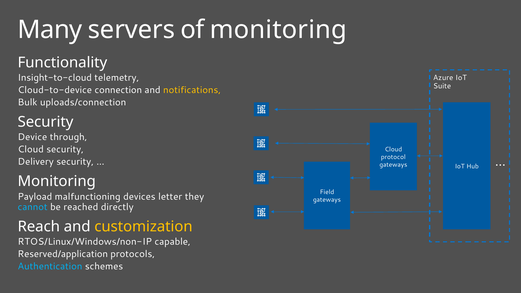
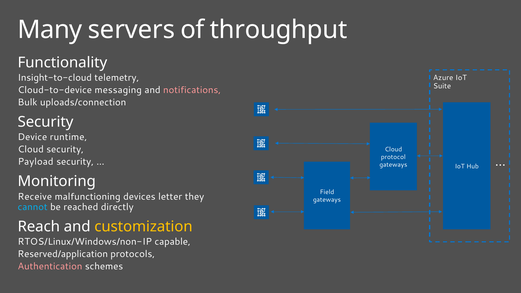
of monitoring: monitoring -> throughput
connection: connection -> messaging
notifications colour: yellow -> pink
through: through -> runtime
Delivery: Delivery -> Payload
Payload: Payload -> Receive
Authentication colour: light blue -> pink
